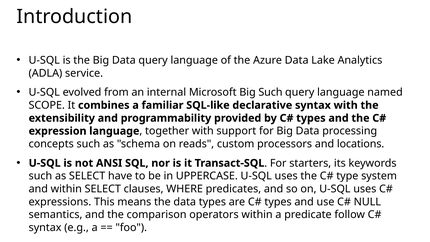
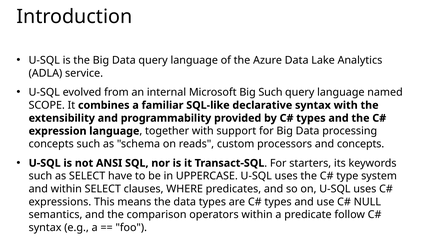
and locations: locations -> concepts
